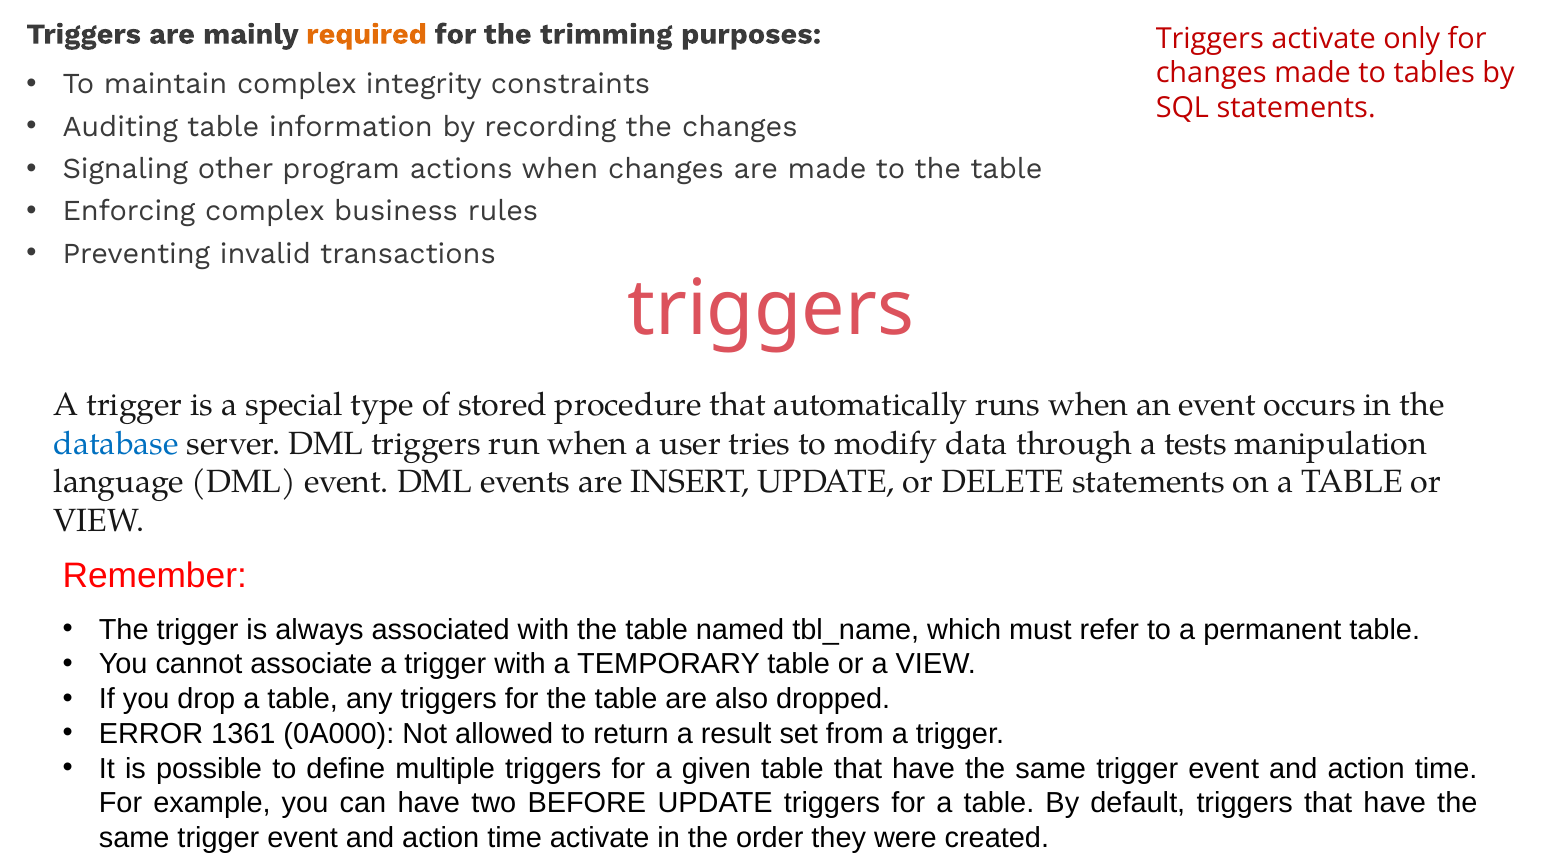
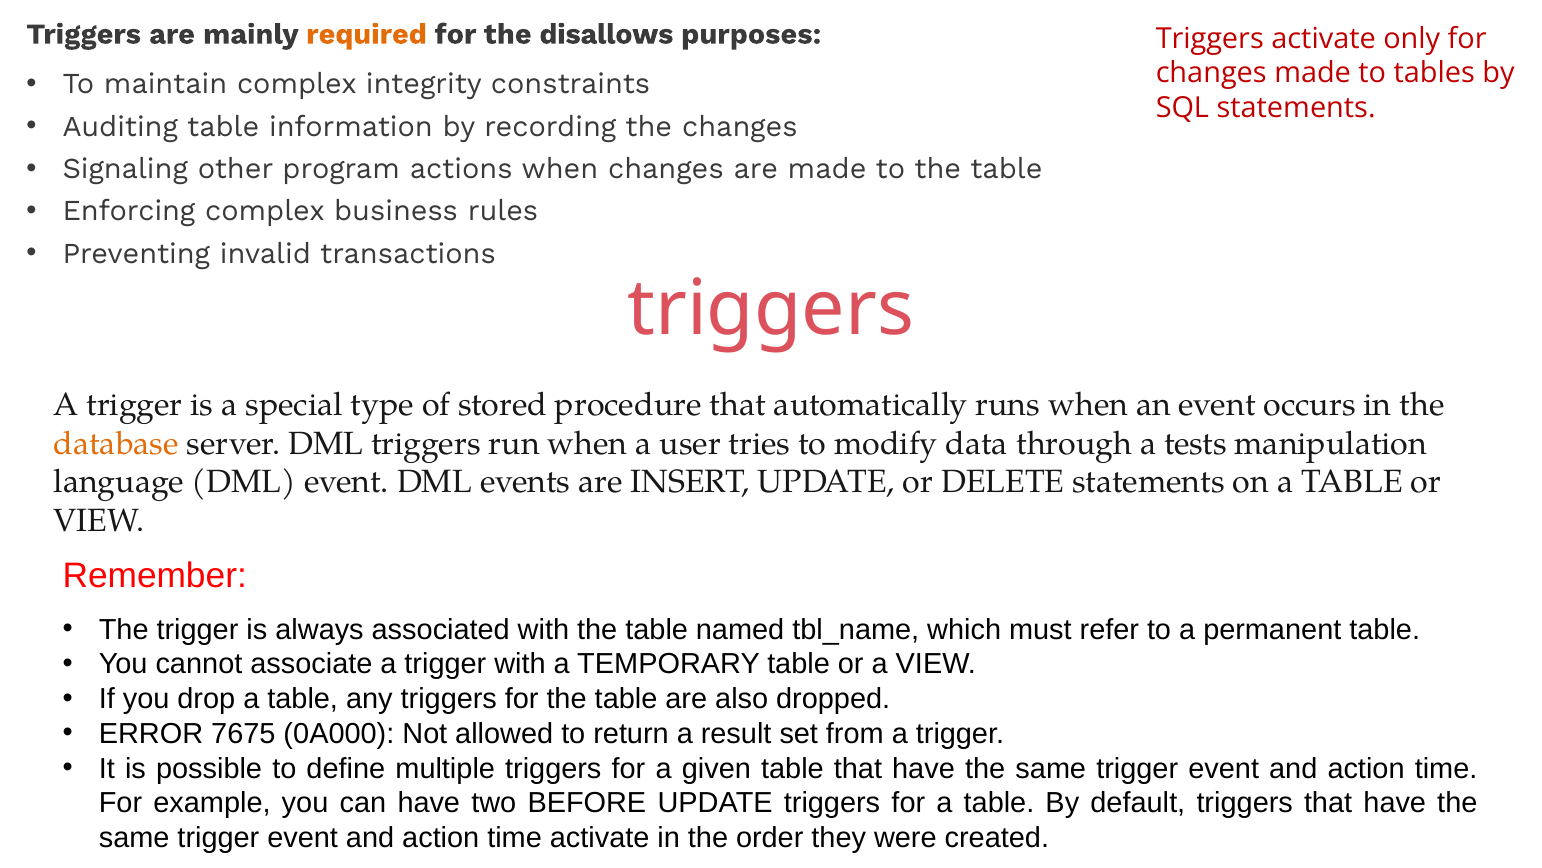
trimming: trimming -> disallows
database colour: blue -> orange
1361: 1361 -> 7675
